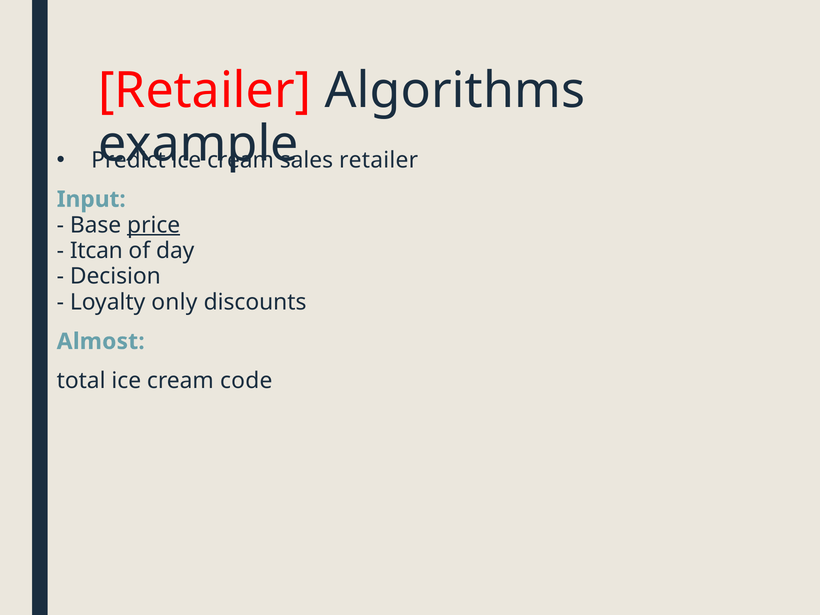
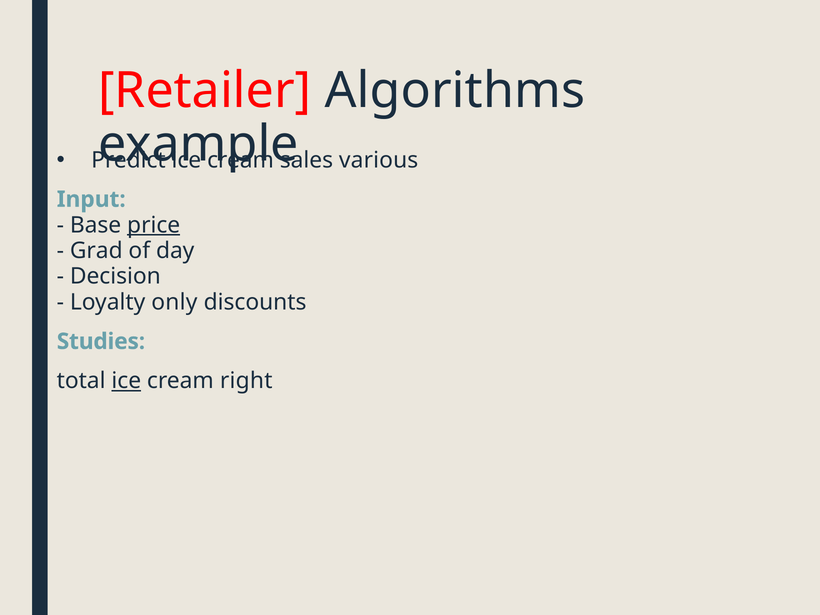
retailer at (379, 160): retailer -> various
Itcan: Itcan -> Grad
Almost: Almost -> Studies
ice at (126, 381) underline: none -> present
code: code -> right
